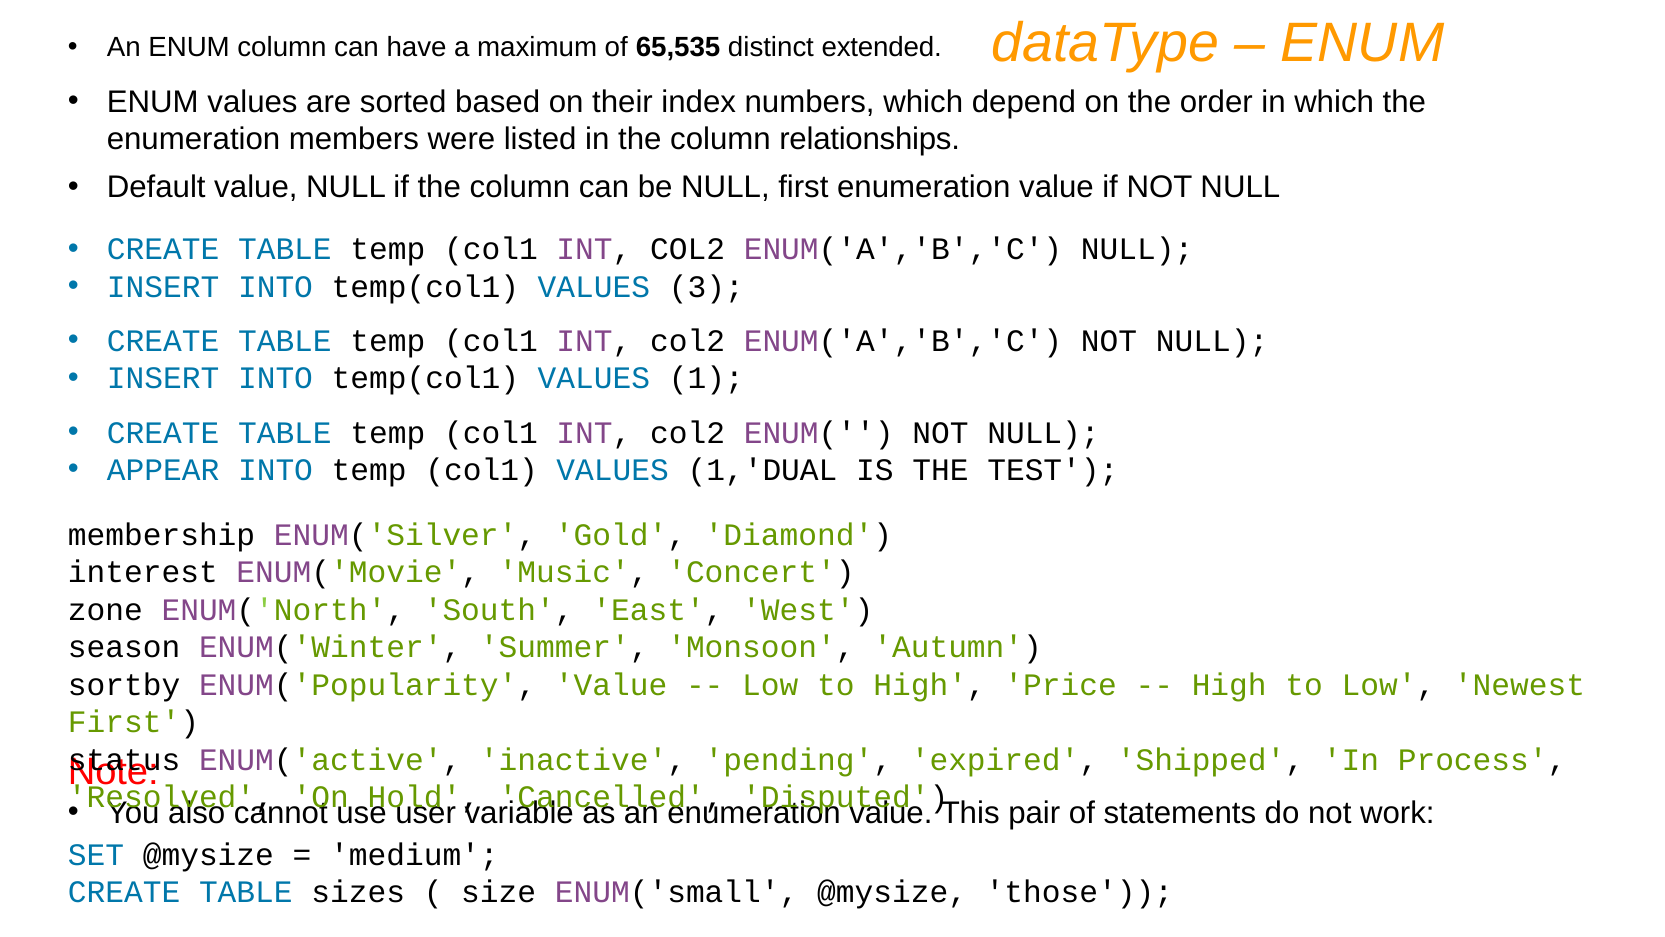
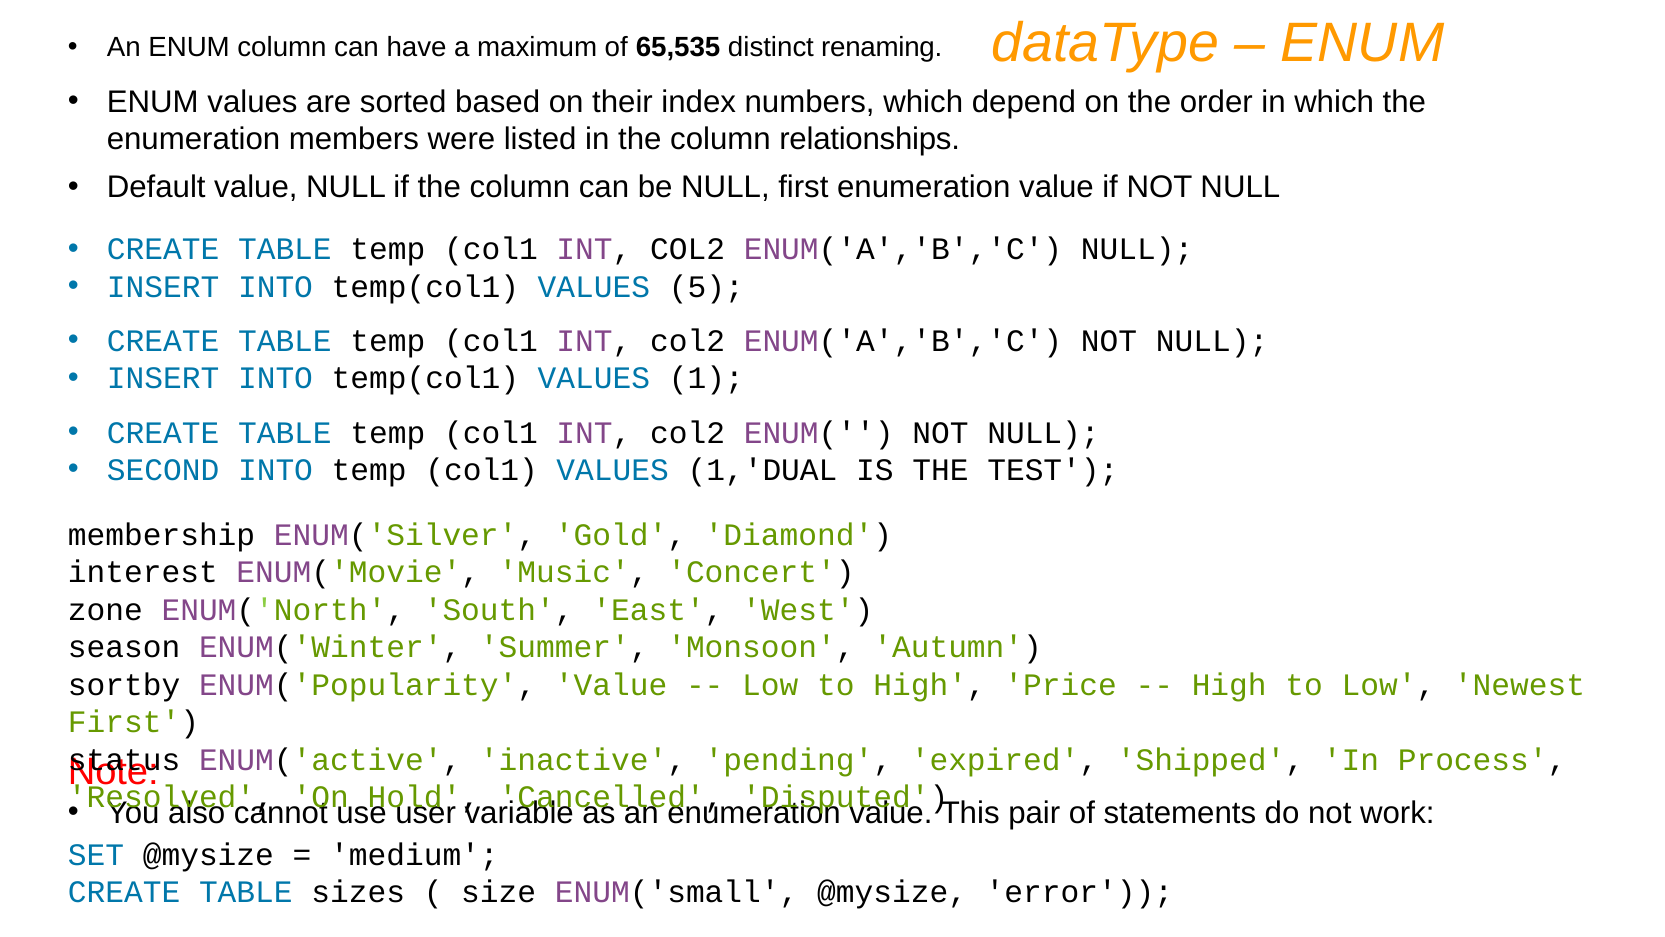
extended: extended -> renaming
3: 3 -> 5
APPEAR: APPEAR -> SECOND
those: those -> error
